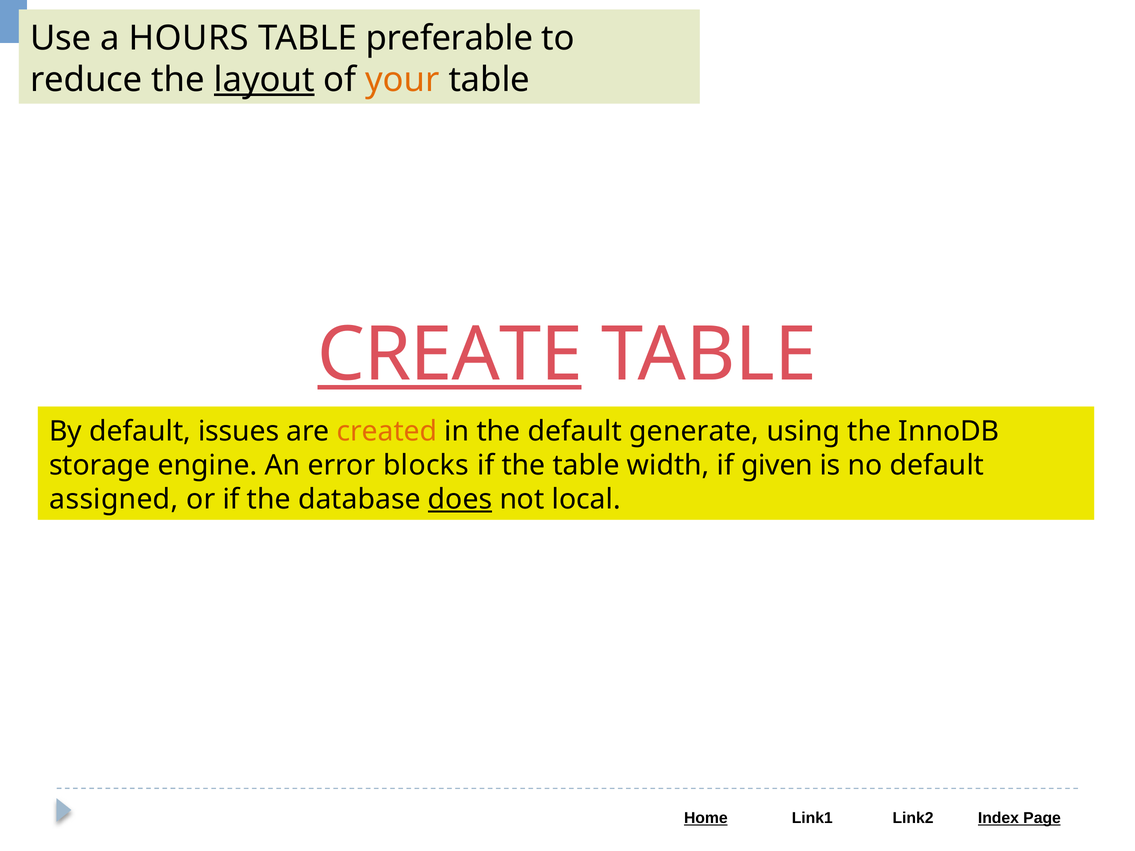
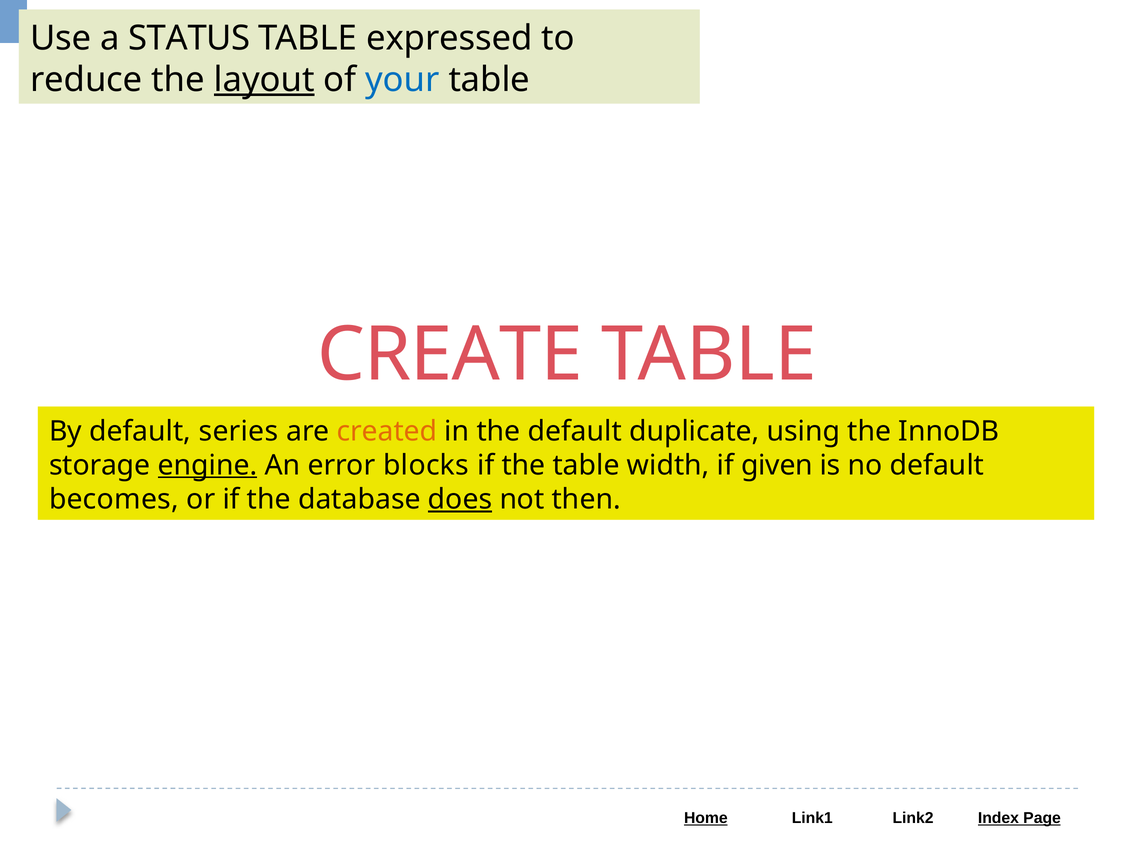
HOURS: HOURS -> STATUS
preferable: preferable -> expressed
your colour: orange -> blue
CREATE underline: present -> none
issues: issues -> series
generate: generate -> duplicate
engine underline: none -> present
assigned: assigned -> becomes
local: local -> then
